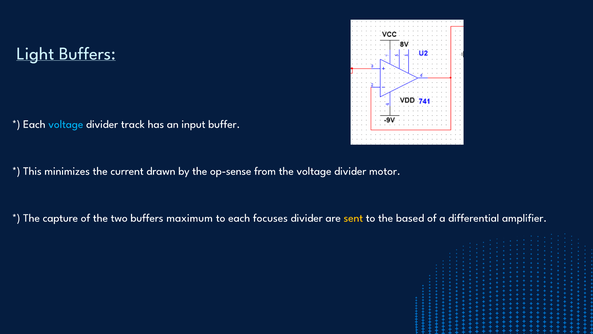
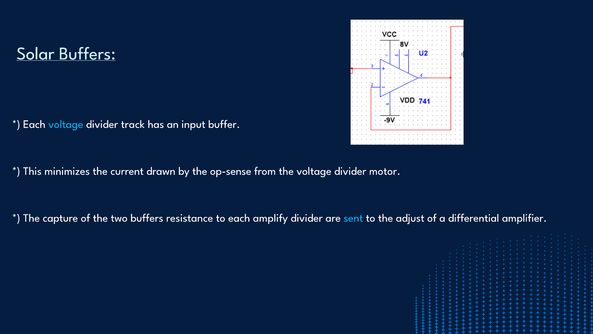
Light: Light -> Solar
maximum: maximum -> resistance
focuses: focuses -> amplify
sent colour: yellow -> light blue
based: based -> adjust
